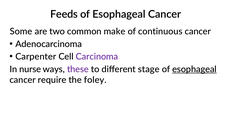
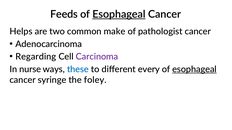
Esophageal at (119, 14) underline: none -> present
Some: Some -> Helps
continuous: continuous -> pathologist
Carpenter: Carpenter -> Regarding
these colour: purple -> blue
stage: stage -> every
require: require -> syringe
